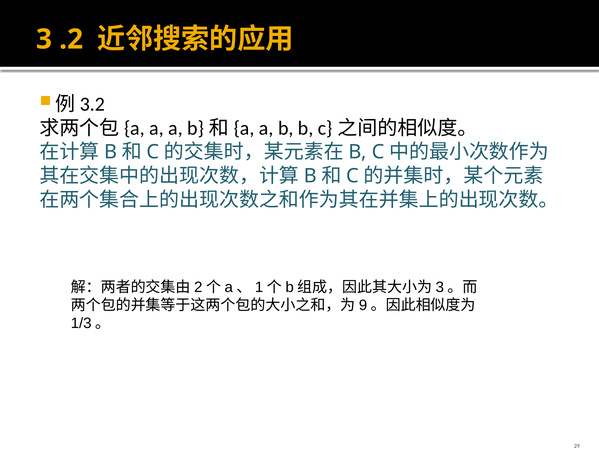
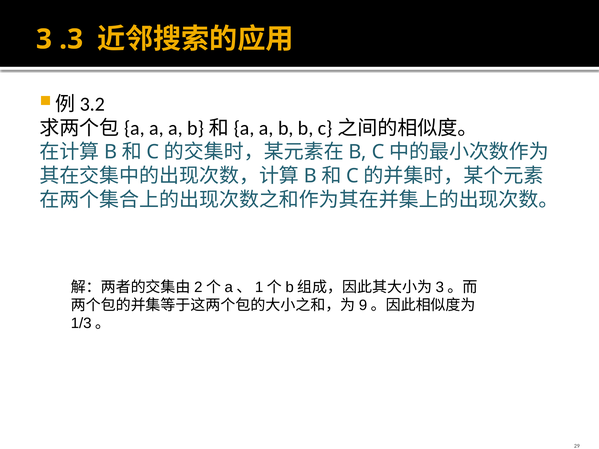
.2: .2 -> .3
